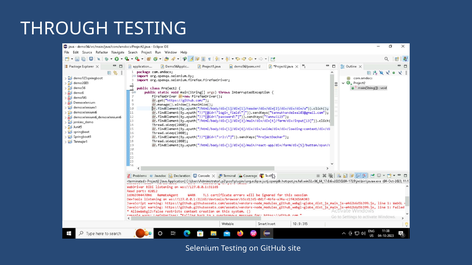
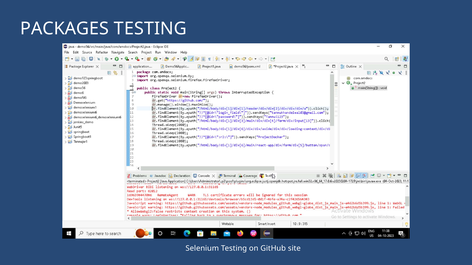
THROUGH: THROUGH -> PACKAGES
